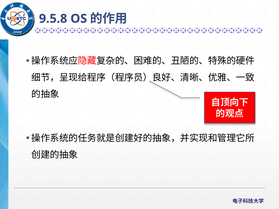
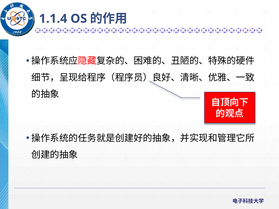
9.5.8: 9.5.8 -> 1.1.4
